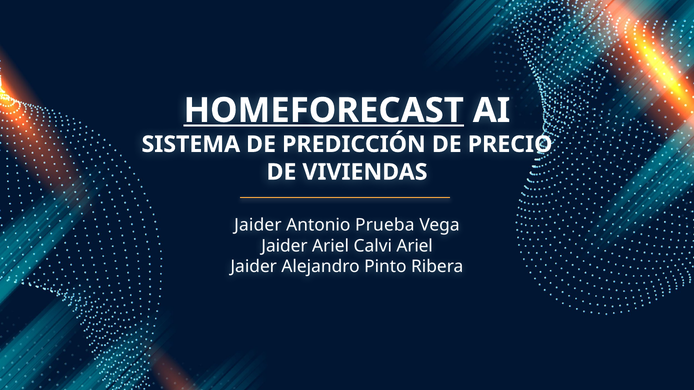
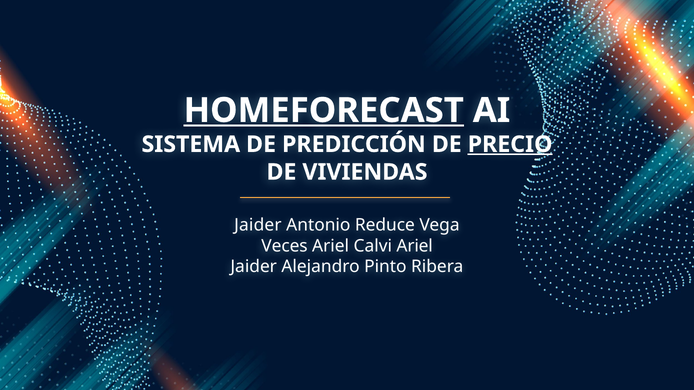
PRECIO underline: none -> present
Prueba: Prueba -> Reduce
Jaider at (284, 246): Jaider -> Veces
